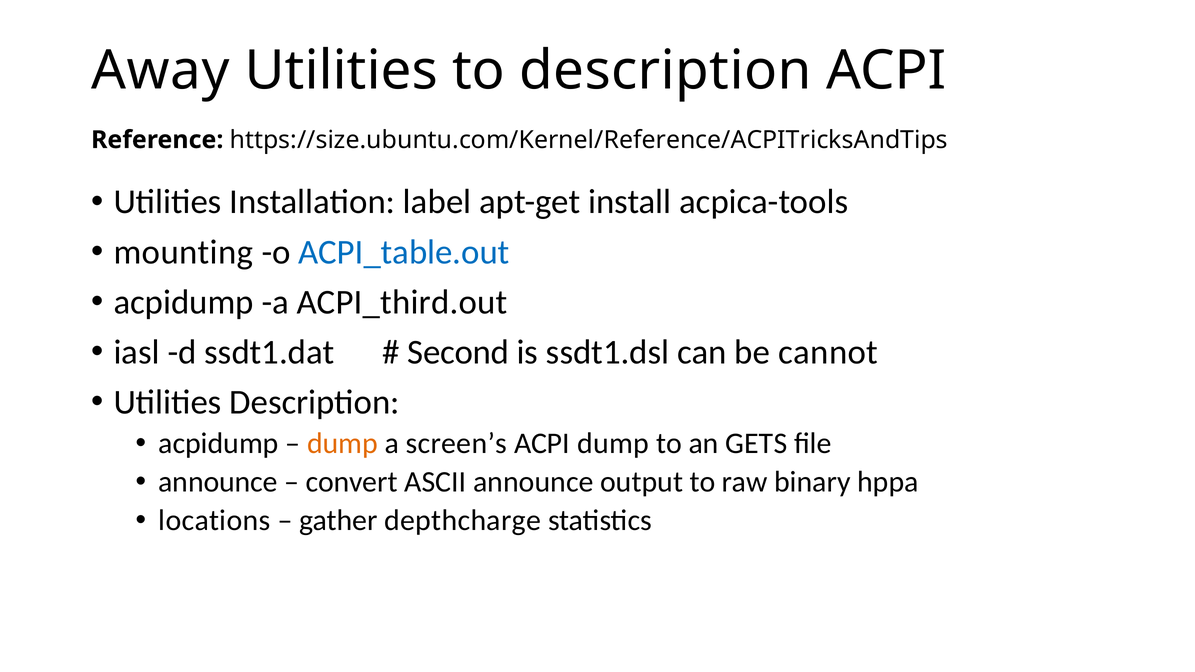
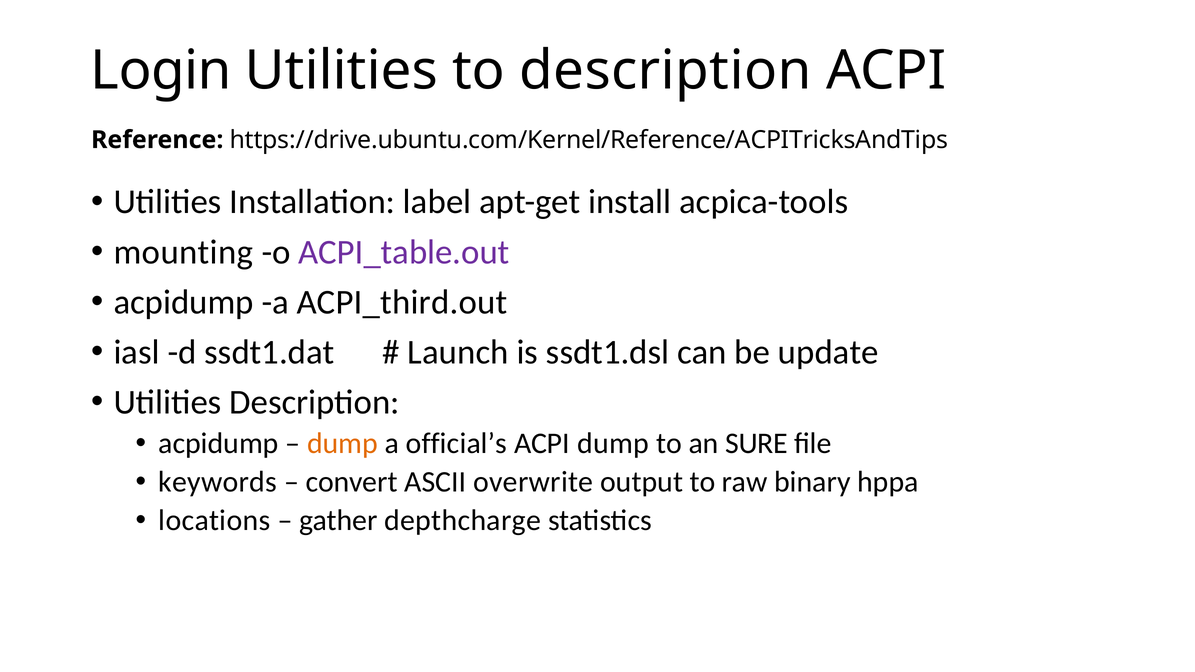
Away: Away -> Login
https://size.ubuntu.com/Kernel/Reference/ACPITricksAndTips: https://size.ubuntu.com/Kernel/Reference/ACPITricksAndTips -> https://drive.ubuntu.com/Kernel/Reference/ACPITricksAndTips
ACPI_table.out colour: blue -> purple
Second: Second -> Launch
cannot: cannot -> update
screen’s: screen’s -> official’s
GETS: GETS -> SURE
announce at (218, 482): announce -> keywords
ASCII announce: announce -> overwrite
